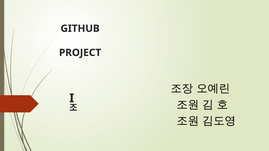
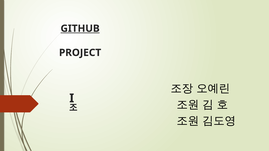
GITHUB underline: none -> present
